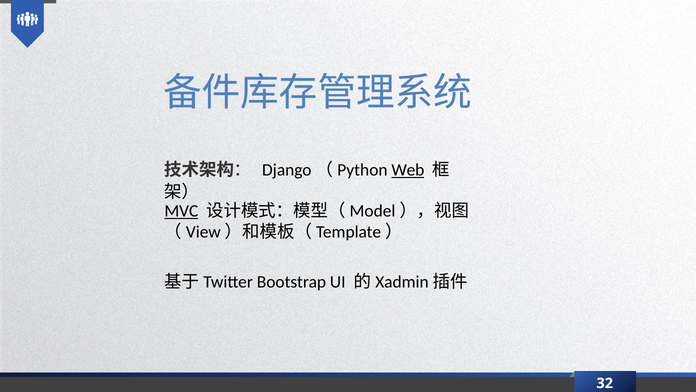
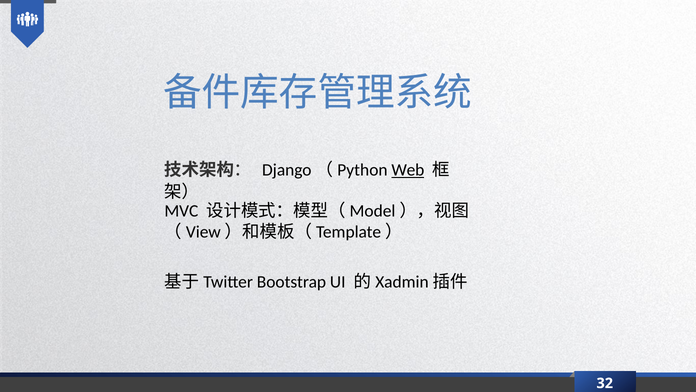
MVC underline: present -> none
